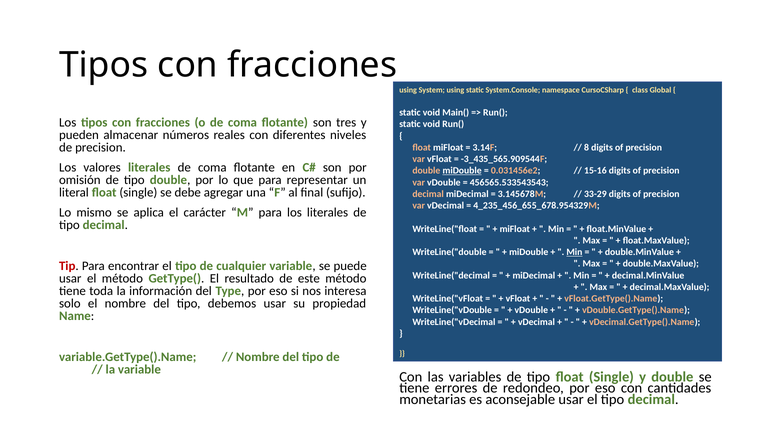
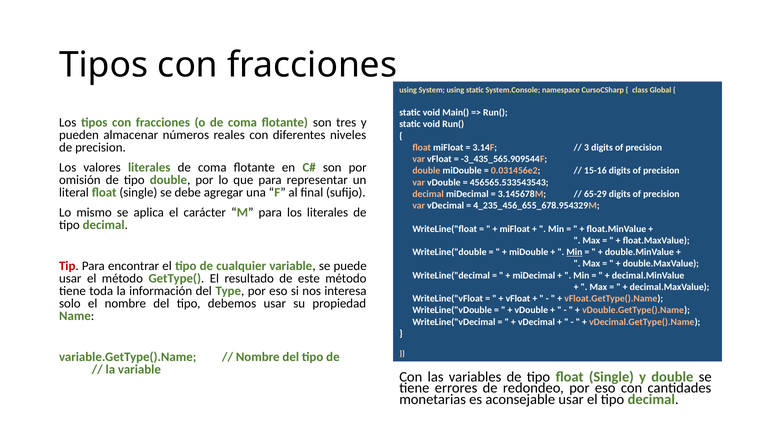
8: 8 -> 3
miDouble at (462, 171) underline: present -> none
33-29: 33-29 -> 65-29
